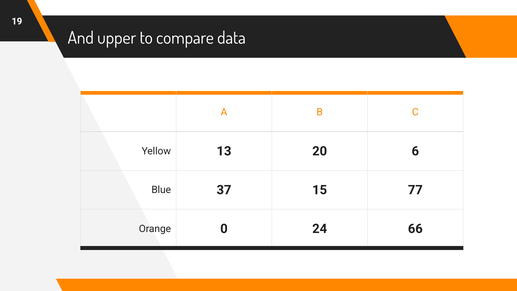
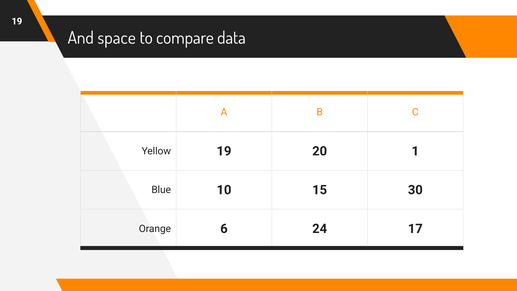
upper: upper -> space
Yellow 13: 13 -> 19
6: 6 -> 1
37: 37 -> 10
77: 77 -> 30
0: 0 -> 6
66: 66 -> 17
